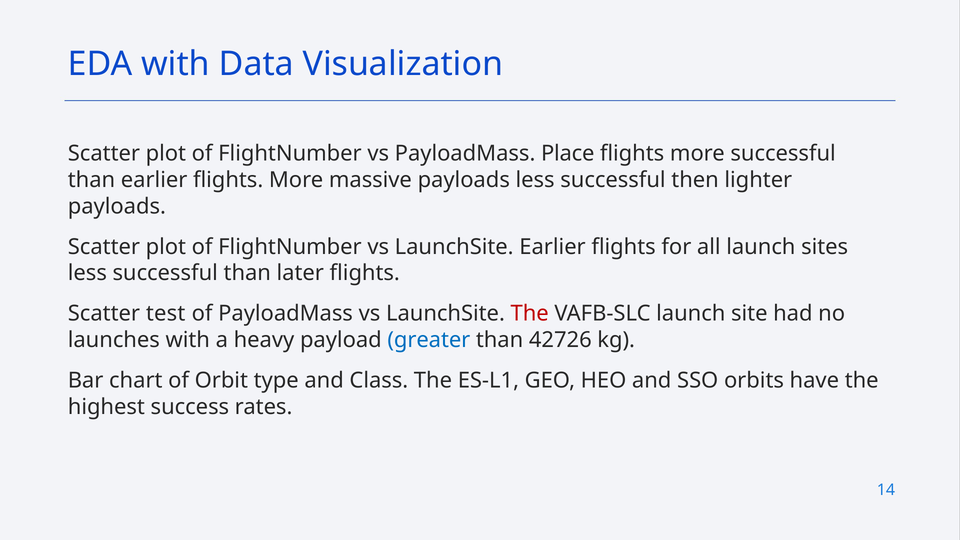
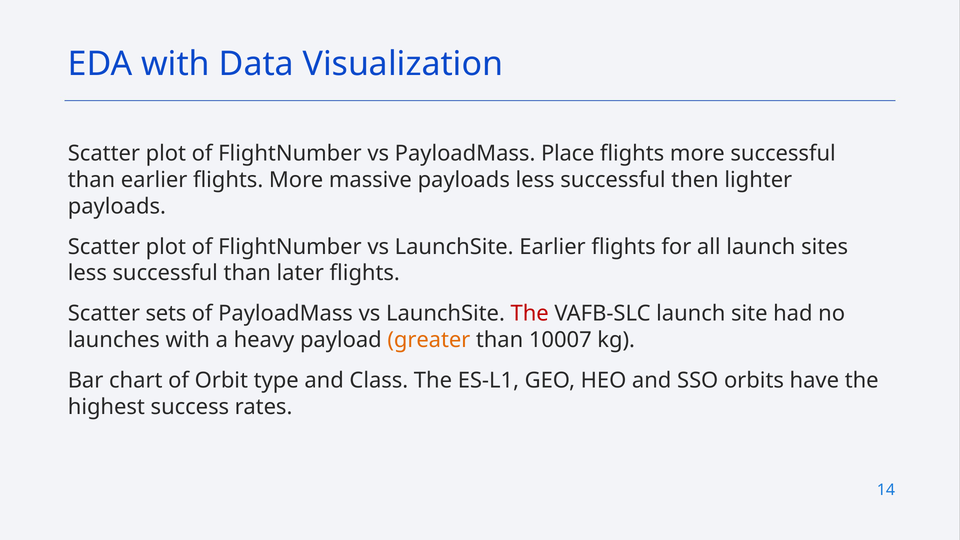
test: test -> sets
greater colour: blue -> orange
42726: 42726 -> 10007
